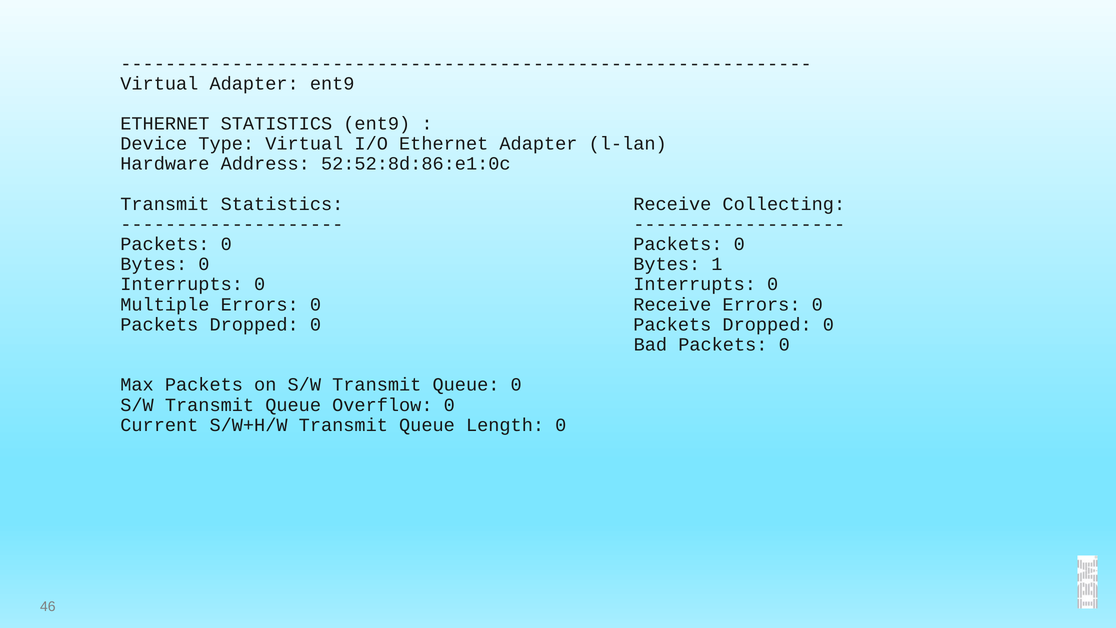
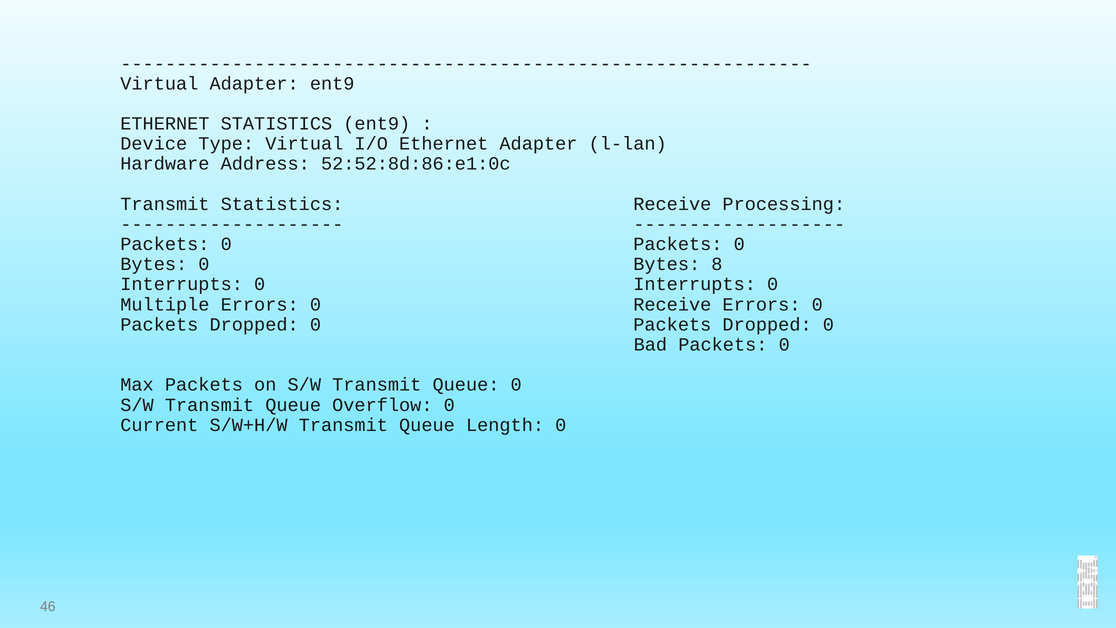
Collecting: Collecting -> Processing
1: 1 -> 8
